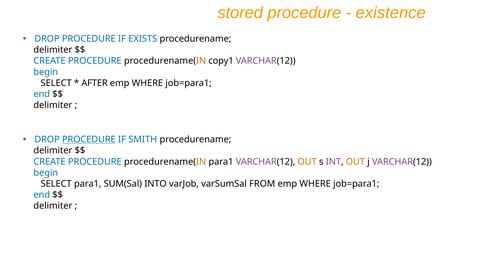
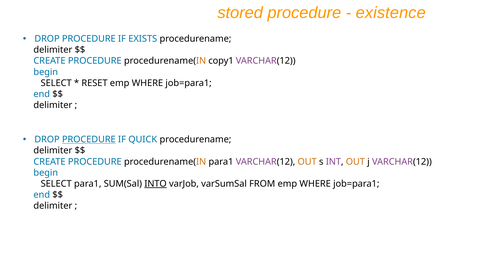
AFTER: AFTER -> RESET
SMITH: SMITH -> QUICK
INTO underline: none -> present
